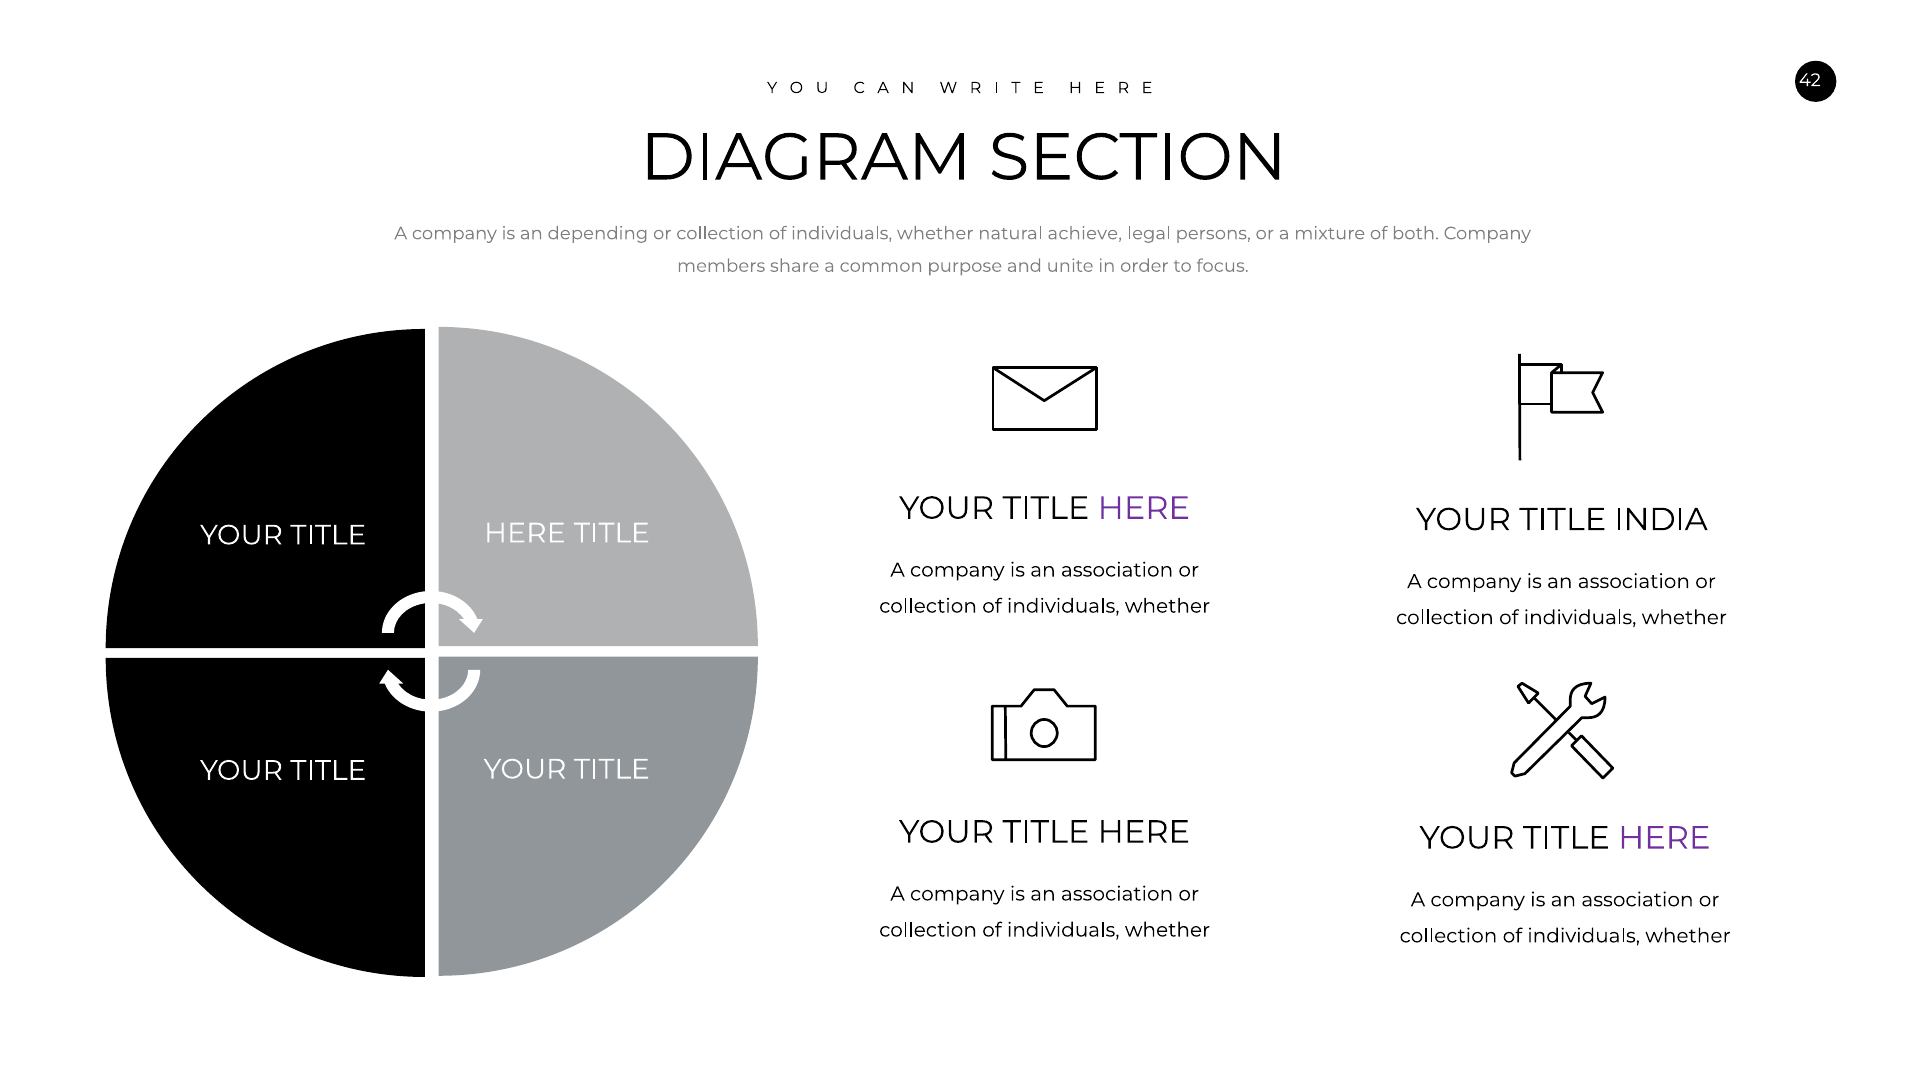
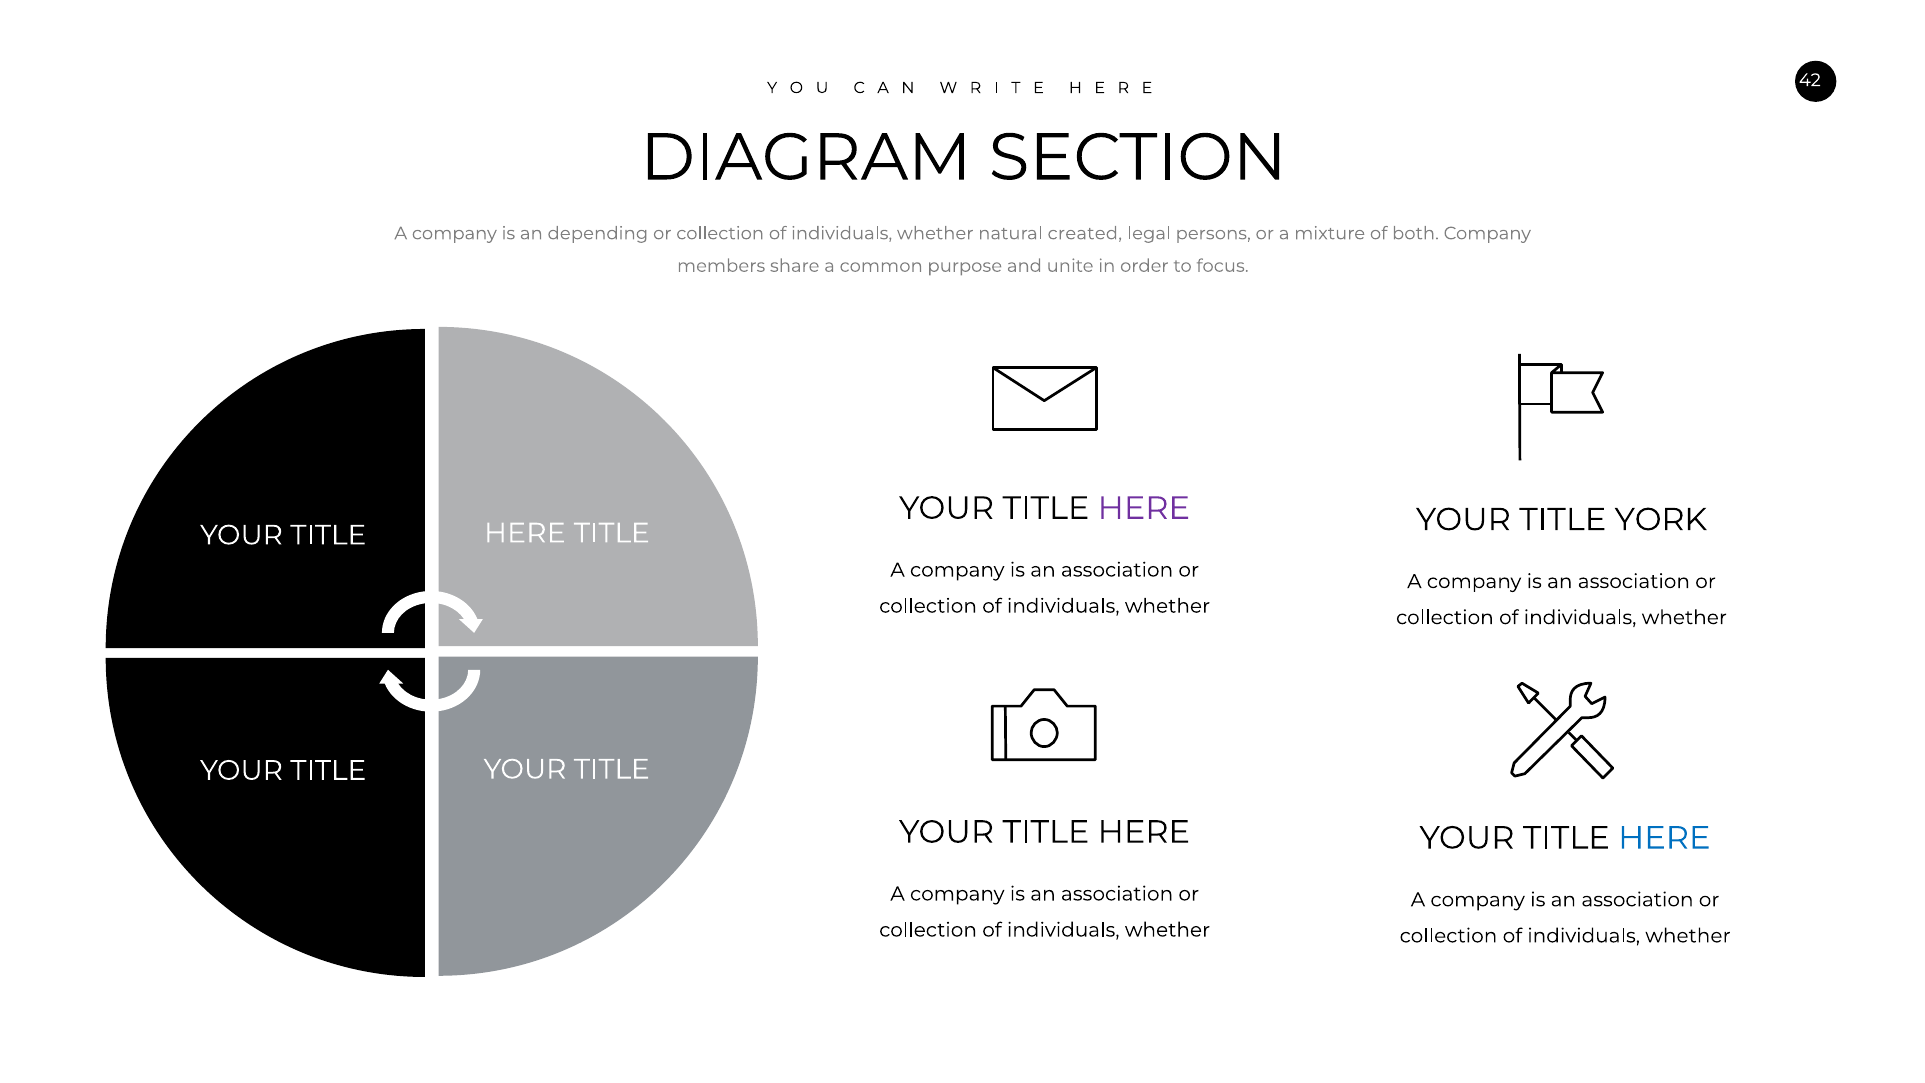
achieve: achieve -> created
INDIA: INDIA -> YORK
HERE at (1664, 838) colour: purple -> blue
